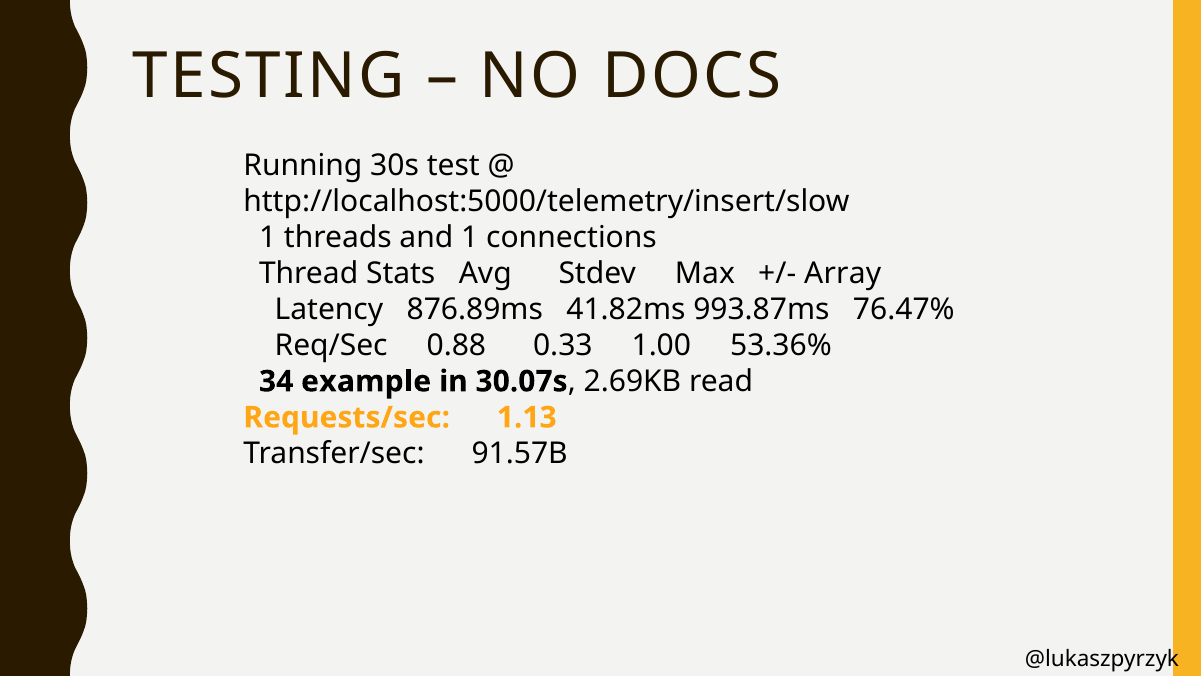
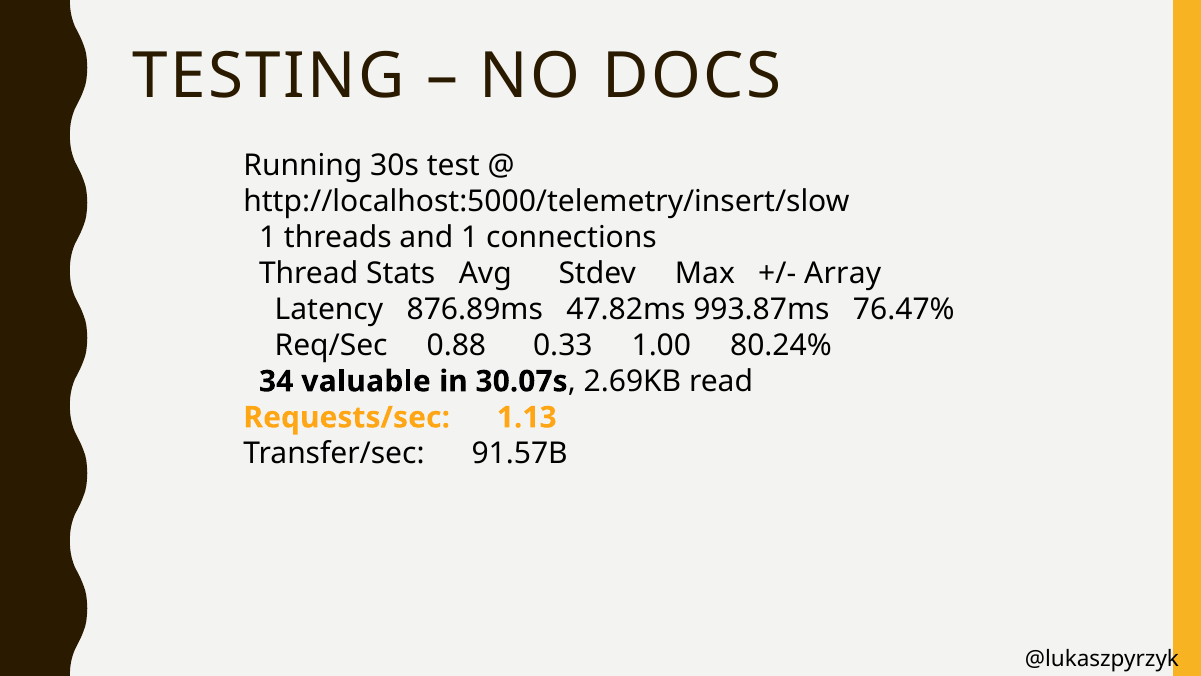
41.82ms: 41.82ms -> 47.82ms
53.36%: 53.36% -> 80.24%
example: example -> valuable
